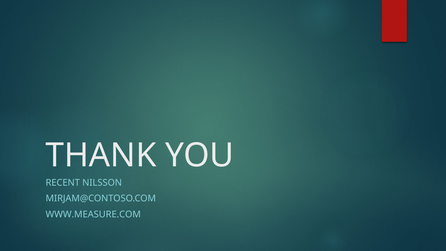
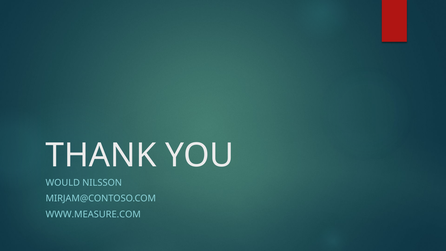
RECENT: RECENT -> WOULD
